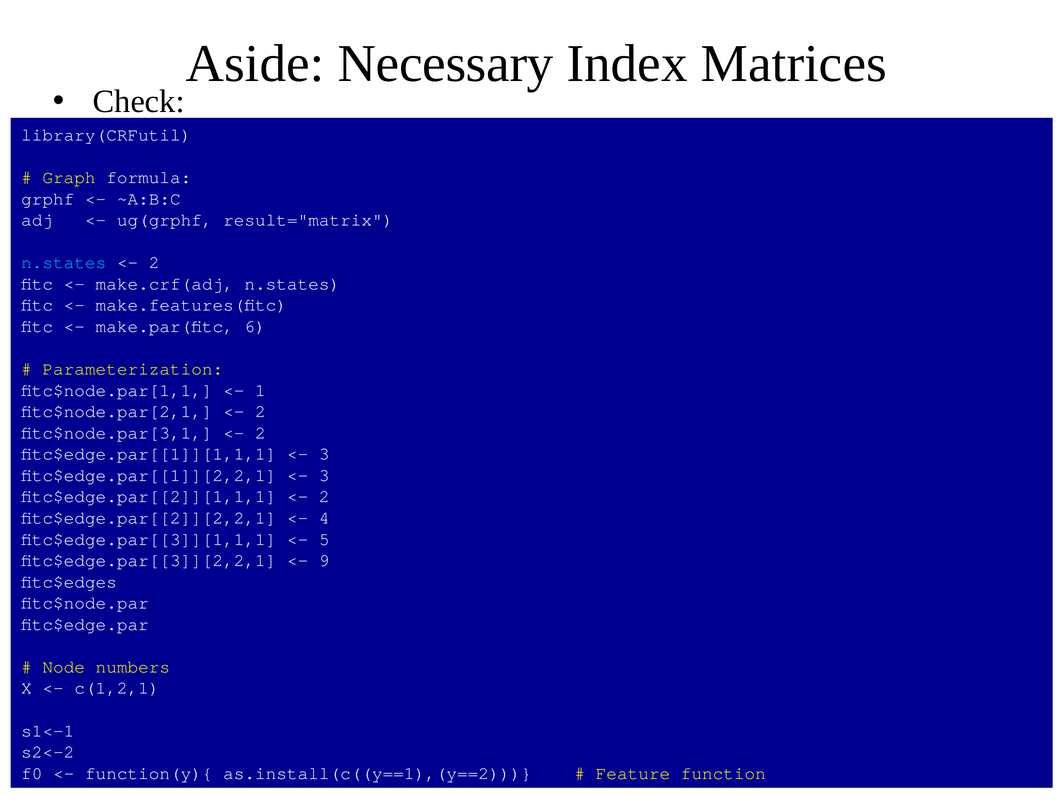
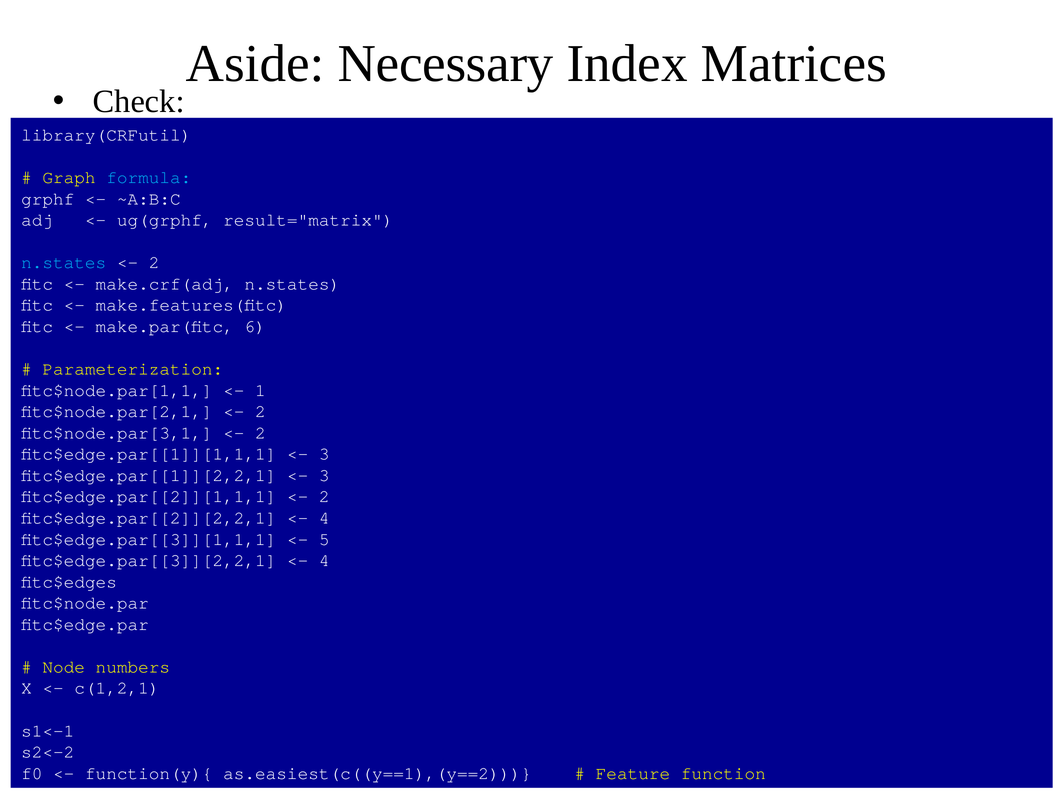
formula colour: white -> light blue
9 at (324, 560): 9 -> 4
as.install(c((y==1),(y==2: as.install(c((y==1),(y==2 -> as.easiest(c((y==1),(y==2
